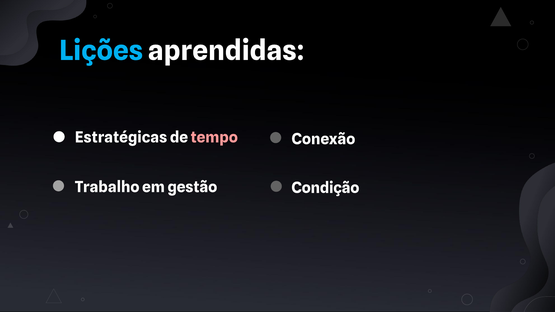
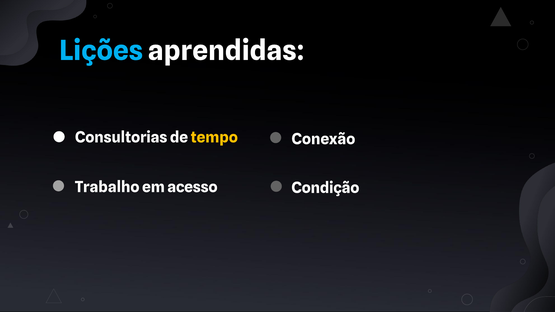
Estratégicas: Estratégicas -> Consultorias
tempo colour: pink -> yellow
gestão: gestão -> acesso
